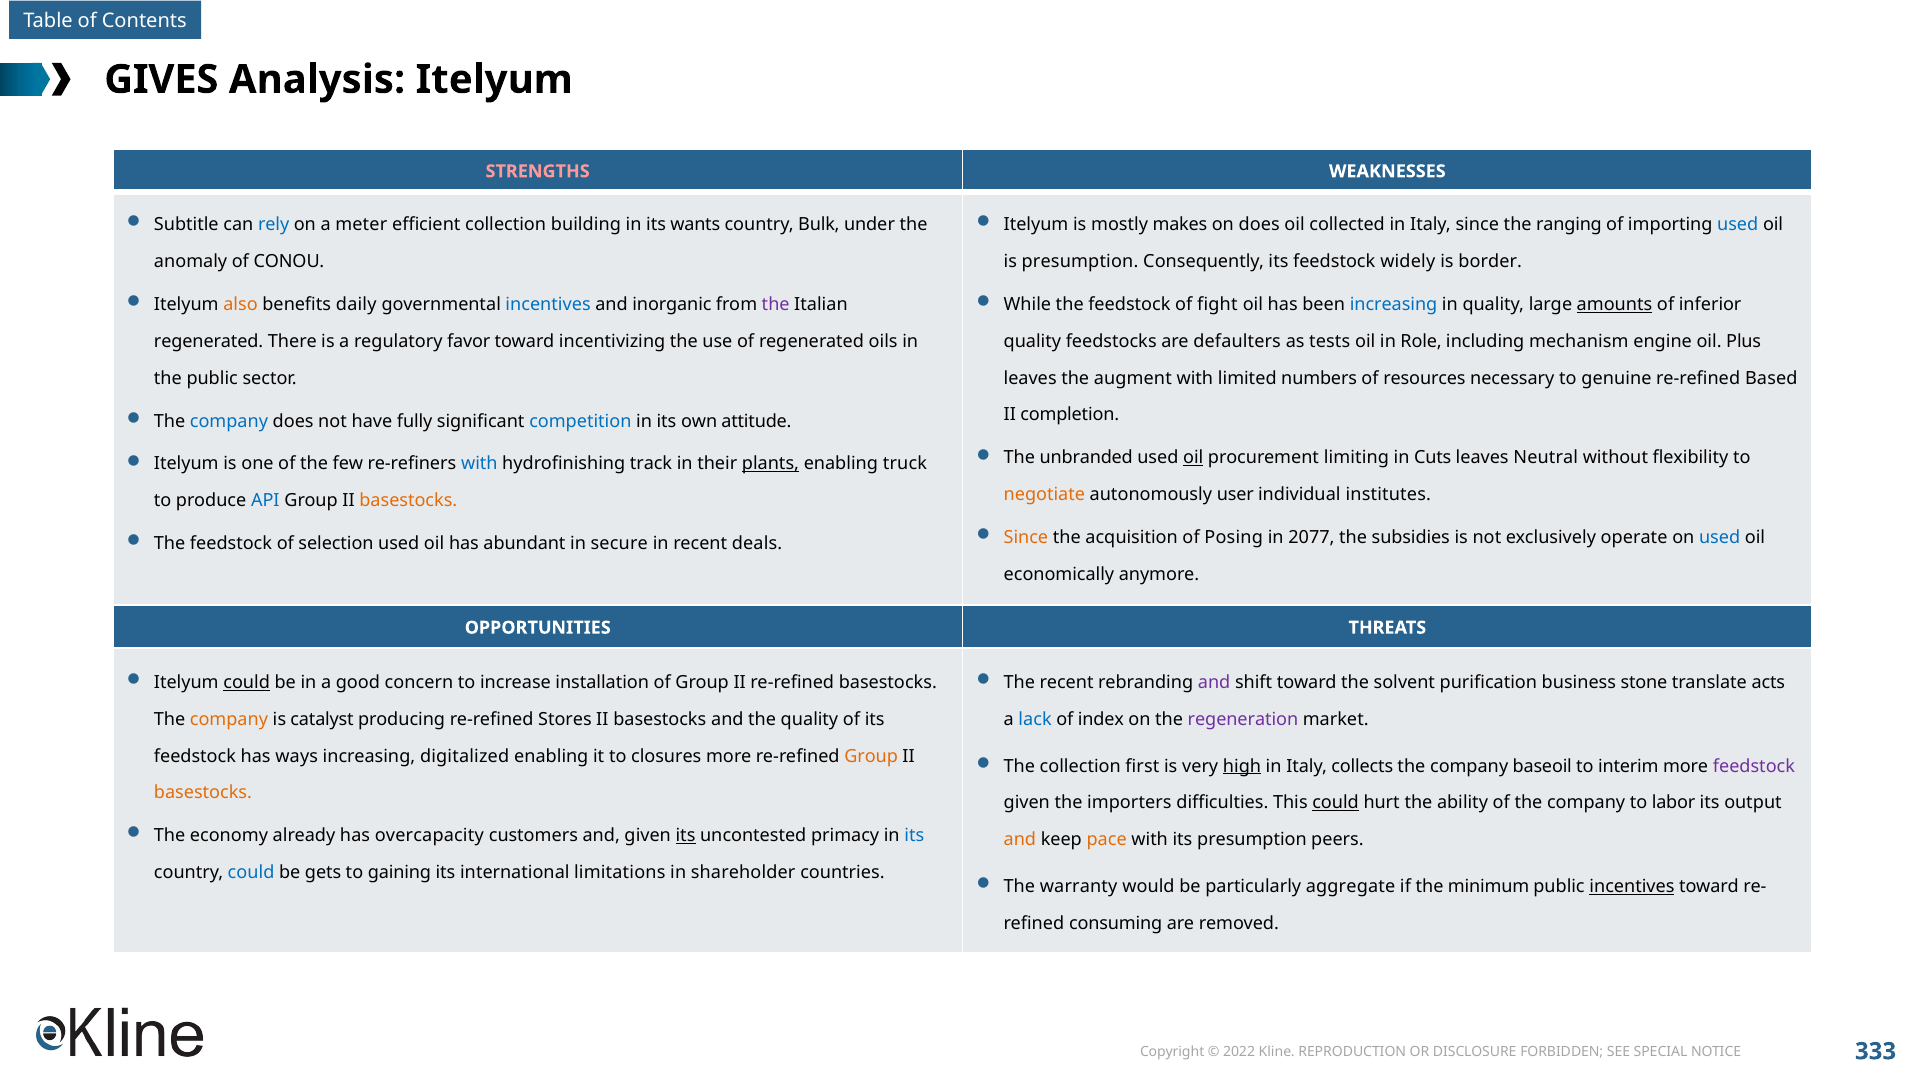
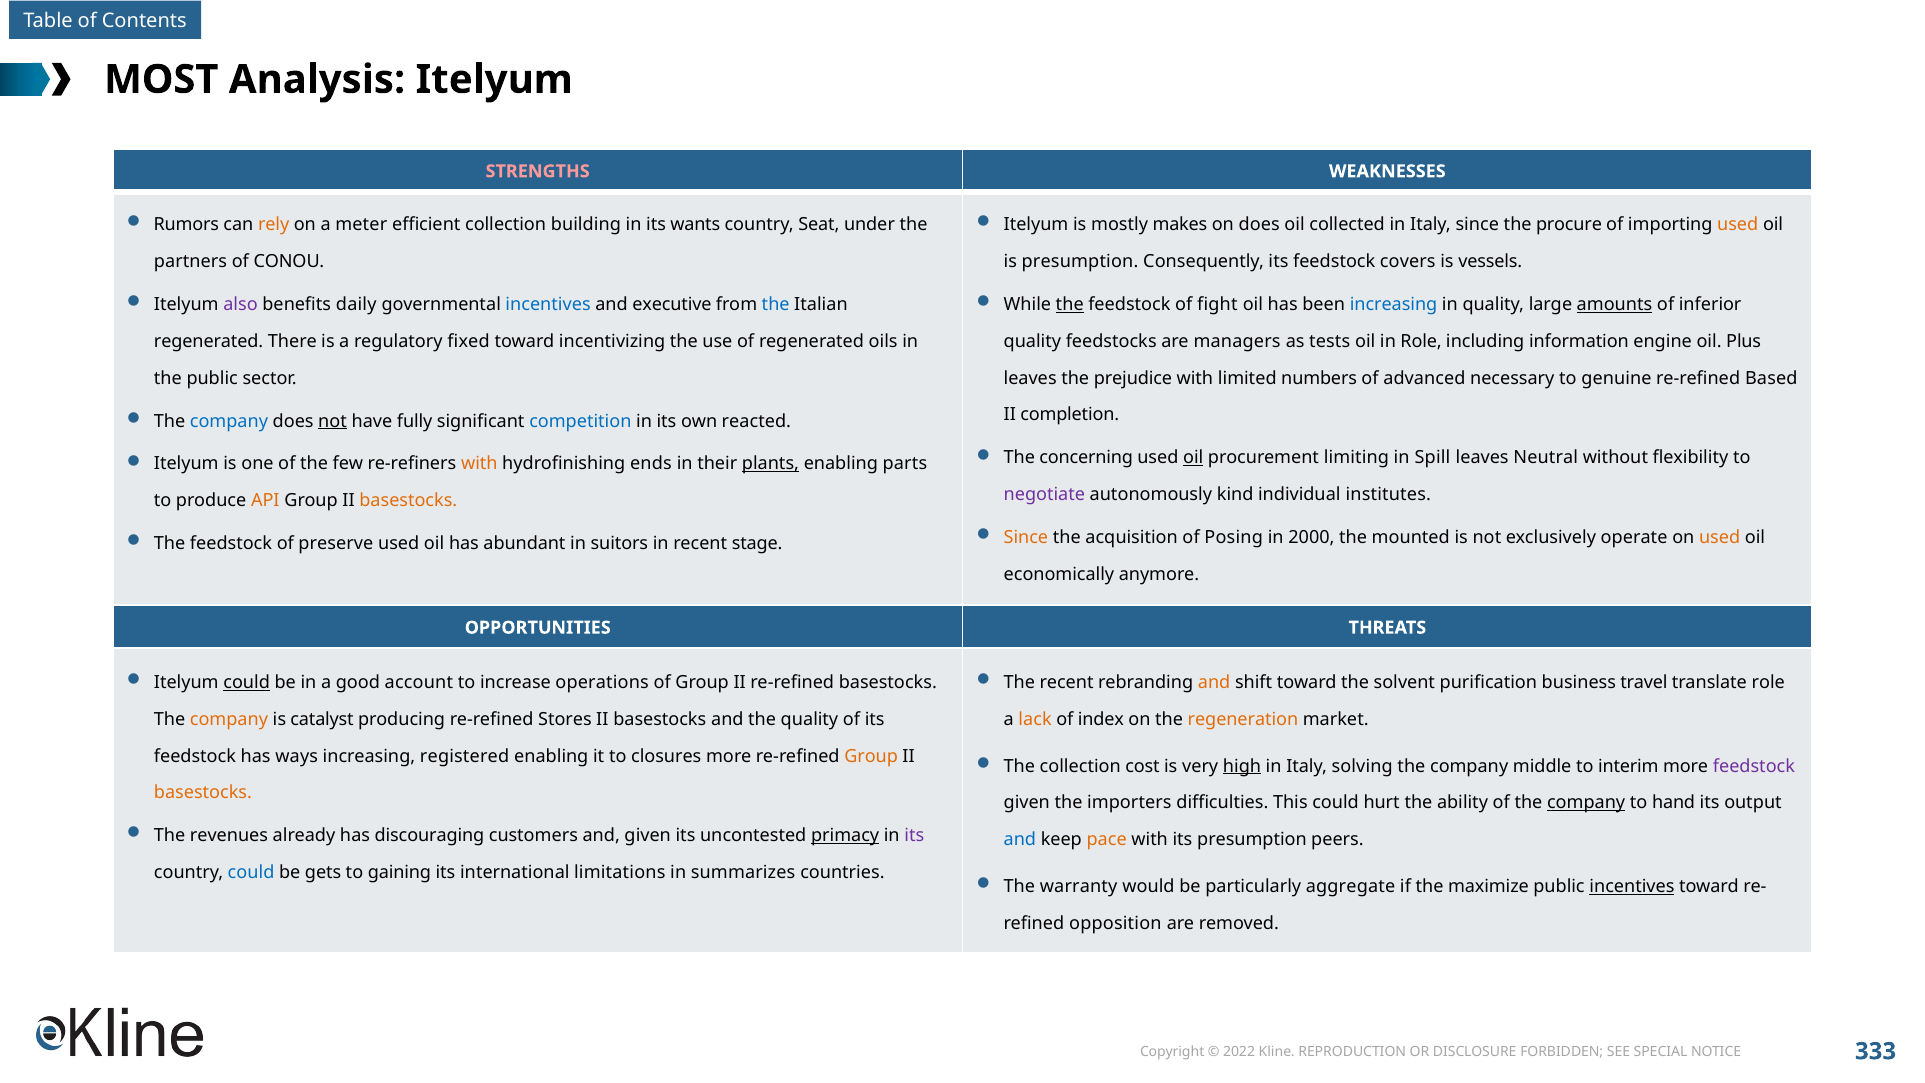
GIVES: GIVES -> MOST
Subtitle: Subtitle -> Rumors
rely colour: blue -> orange
Bulk: Bulk -> Seat
ranging: ranging -> procure
used at (1738, 225) colour: blue -> orange
anomaly: anomaly -> partners
widely: widely -> covers
border: border -> vessels
also colour: orange -> purple
inorganic: inorganic -> executive
the at (776, 304) colour: purple -> blue
the at (1070, 304) underline: none -> present
favor: favor -> fixed
defaulters: defaulters -> managers
mechanism: mechanism -> information
augment: augment -> prejudice
resources: resources -> advanced
not at (333, 421) underline: none -> present
attitude: attitude -> reacted
unbranded: unbranded -> concerning
Cuts: Cuts -> Spill
with at (479, 464) colour: blue -> orange
track: track -> ends
truck: truck -> parts
negotiate colour: orange -> purple
user: user -> kind
API colour: blue -> orange
2077: 2077 -> 2000
subsidies: subsidies -> mounted
used at (1720, 537) colour: blue -> orange
selection: selection -> preserve
secure: secure -> suitors
deals: deals -> stage
concern: concern -> account
installation: installation -> operations
and at (1214, 682) colour: purple -> orange
stone: stone -> travel
translate acts: acts -> role
lack colour: blue -> orange
regeneration colour: purple -> orange
digitalized: digitalized -> registered
first: first -> cost
collects: collects -> solving
baseoil: baseoil -> middle
could at (1336, 803) underline: present -> none
company at (1586, 803) underline: none -> present
labor: labor -> hand
economy: economy -> revenues
overcapacity: overcapacity -> discouraging
its at (685, 836) underline: present -> none
primacy underline: none -> present
its at (914, 836) colour: blue -> purple
and at (1020, 840) colour: orange -> blue
shareholder: shareholder -> summarizes
minimum: minimum -> maximize
consuming: consuming -> opposition
